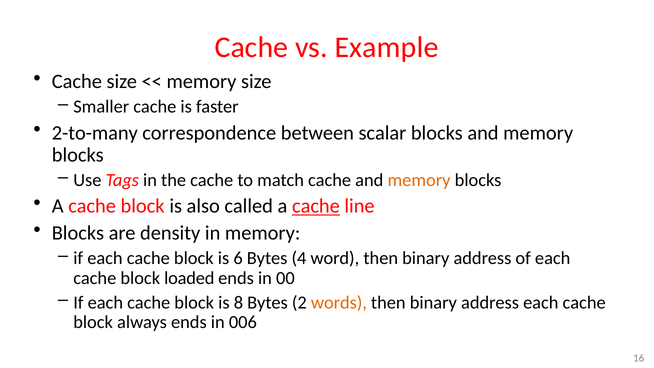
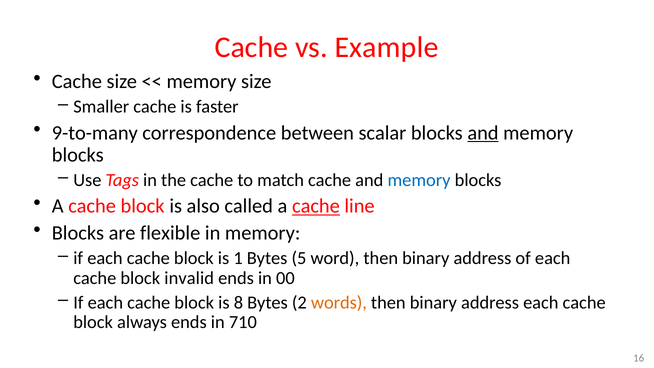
2-to-many: 2-to-many -> 9-to-many
and at (483, 133) underline: none -> present
memory at (419, 180) colour: orange -> blue
density: density -> flexible
6: 6 -> 1
4: 4 -> 5
loaded: loaded -> invalid
006: 006 -> 710
